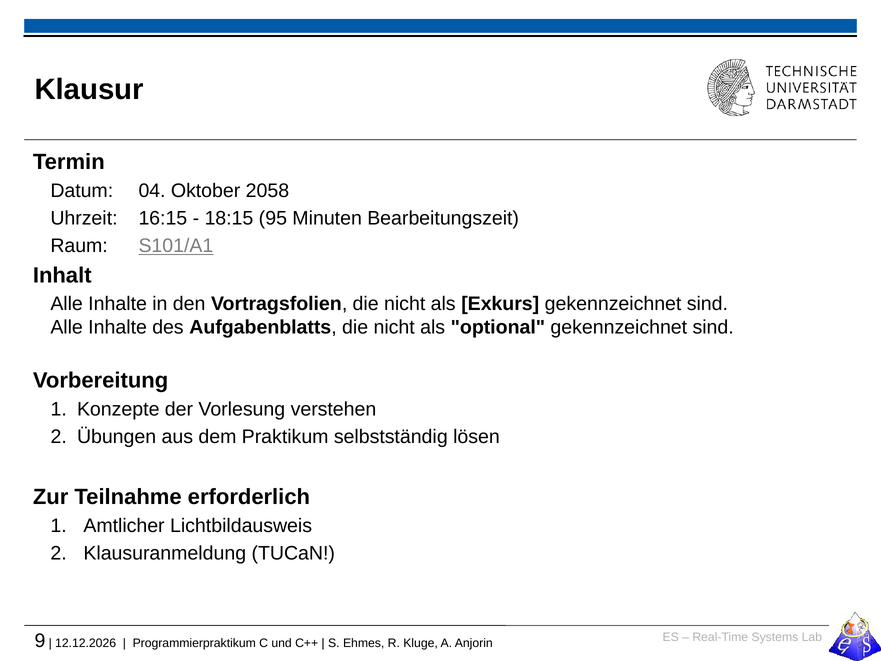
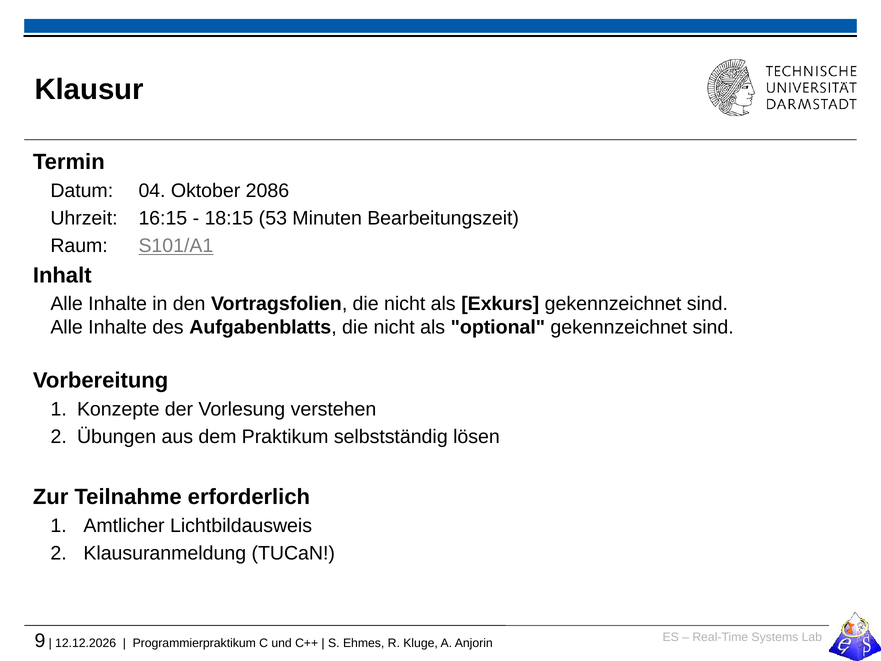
2058: 2058 -> 2086
95: 95 -> 53
